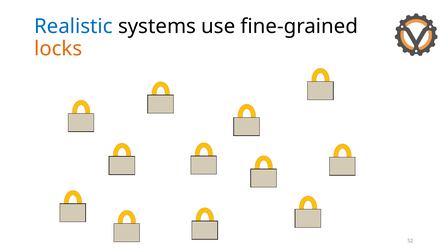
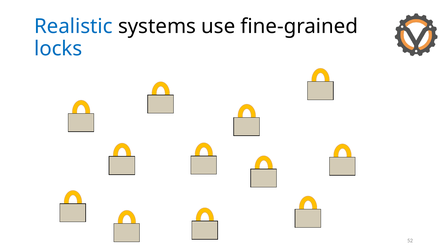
locks colour: orange -> blue
